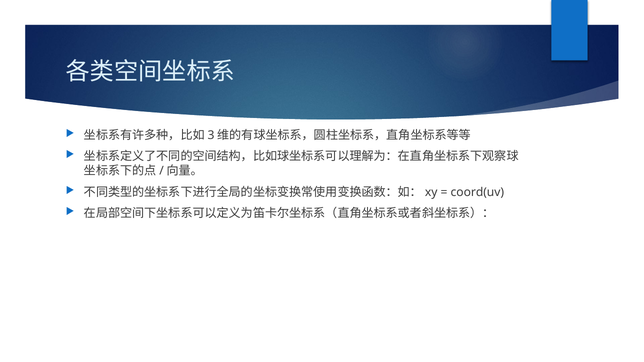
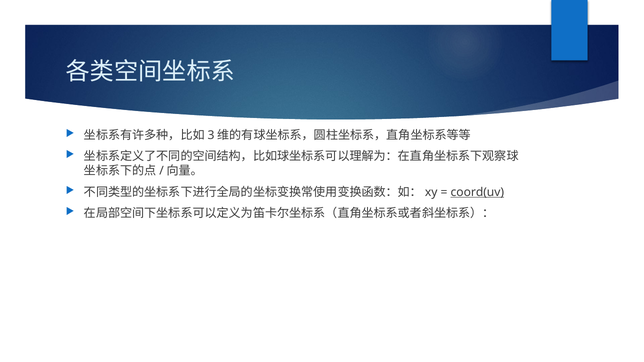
coord(uv underline: none -> present
